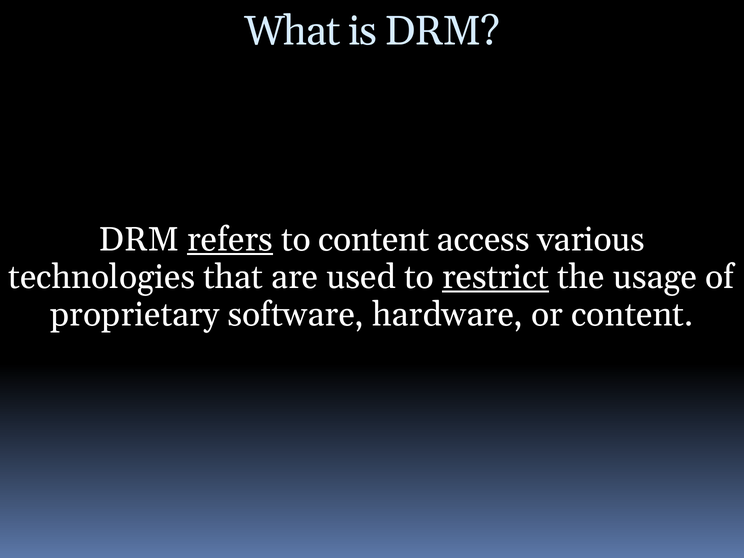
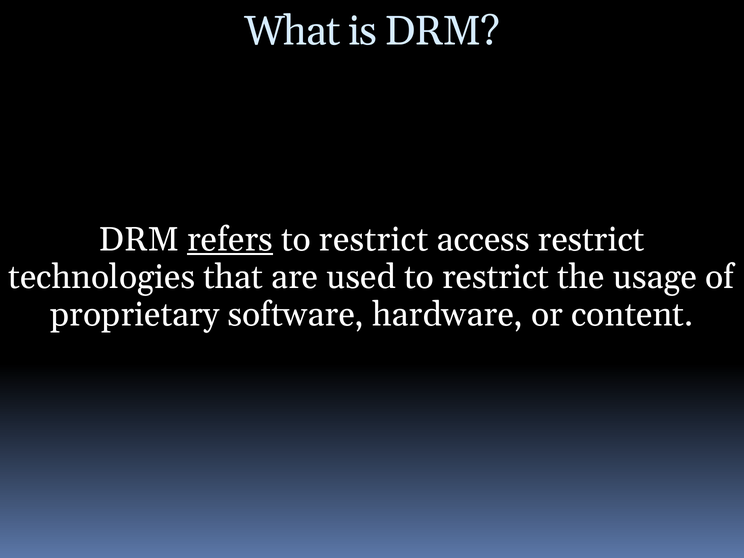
content at (374, 240): content -> restrict
access various: various -> restrict
restrict at (496, 277) underline: present -> none
